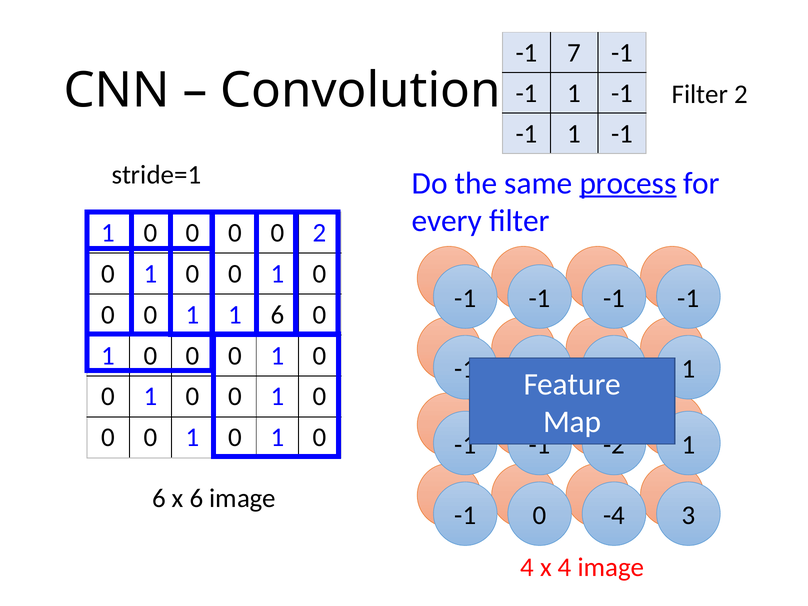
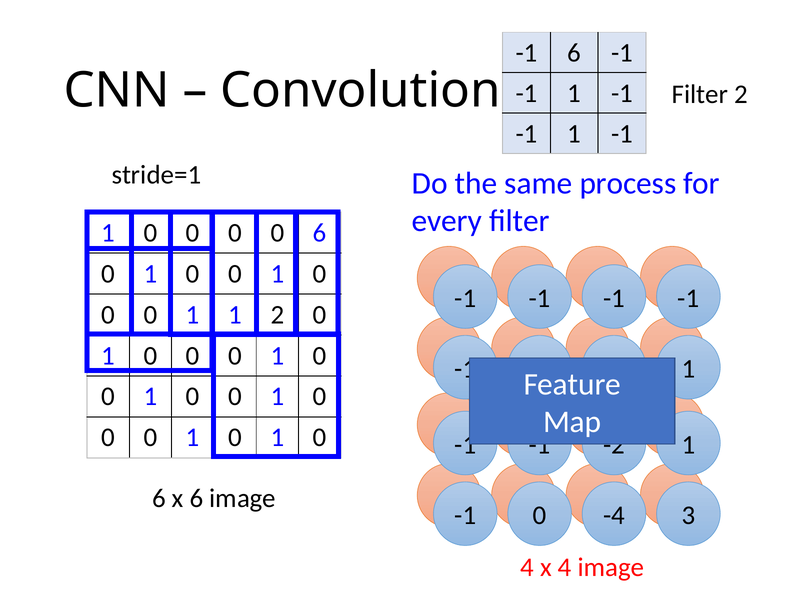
-1 7: 7 -> 6
process underline: present -> none
0 0 2: 2 -> 6
1 6: 6 -> 2
